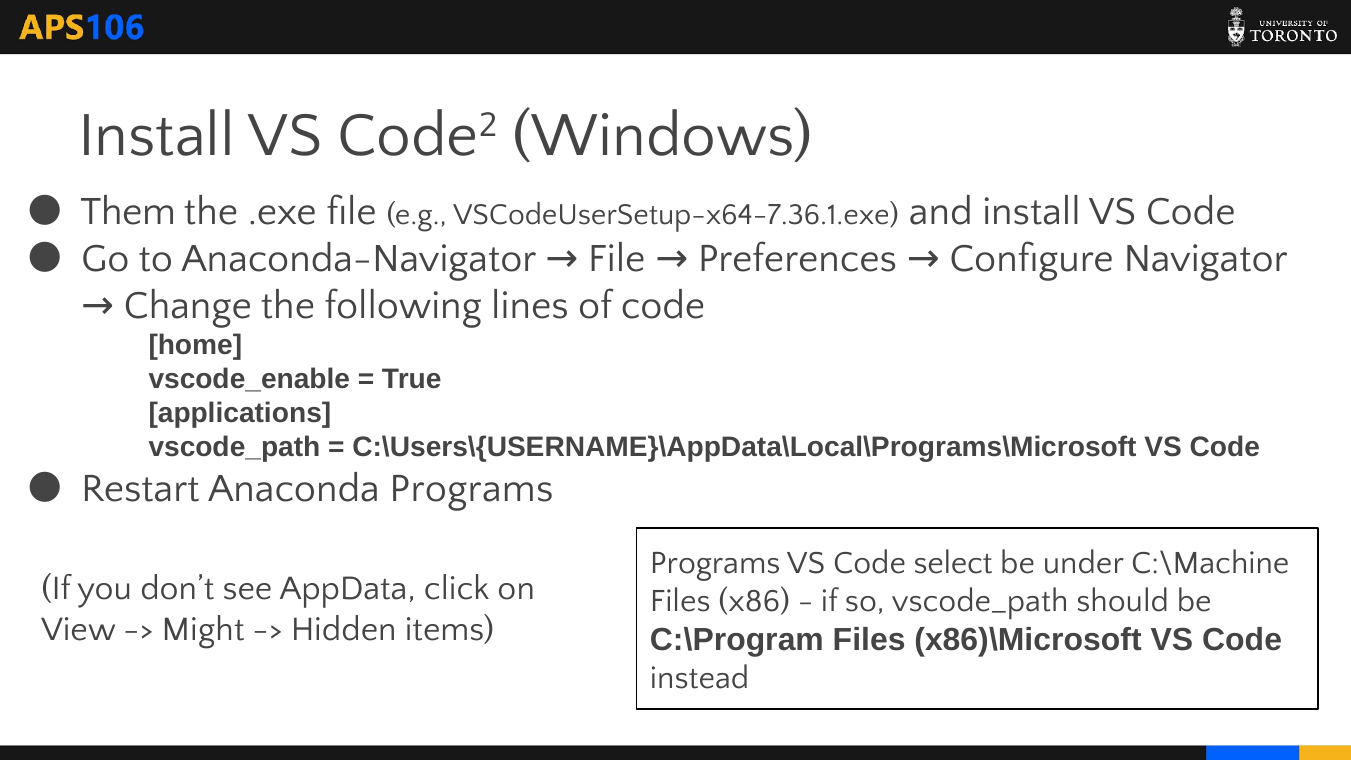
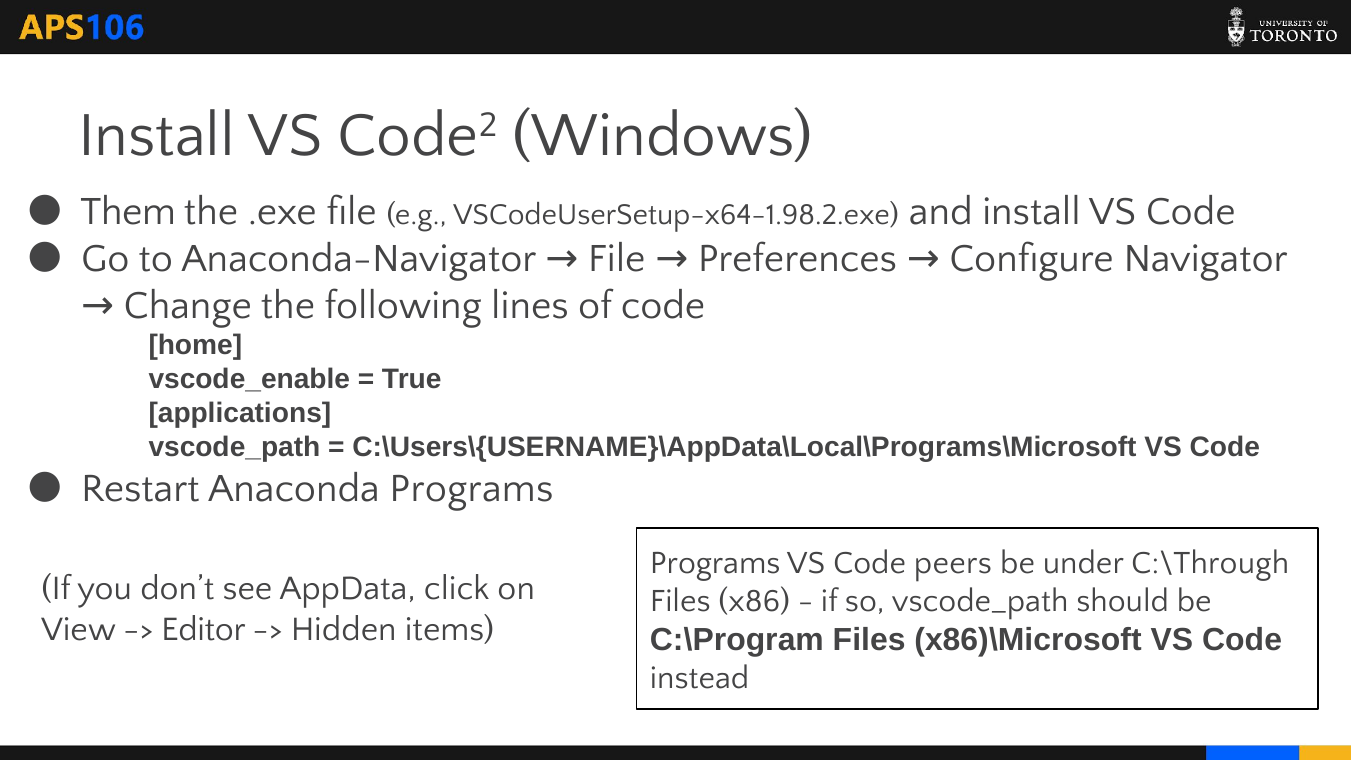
VSCodeUserSetup-x64-7.36.1.exe: VSCodeUserSetup-x64-7.36.1.exe -> VSCodeUserSetup-x64-1.98.2.exe
select: select -> peers
C:\Machine: C:\Machine -> C:\Through
Might: Might -> Editor
